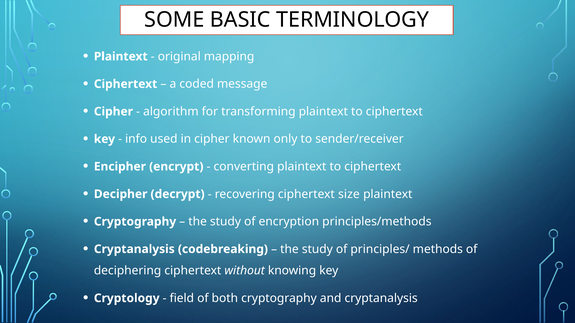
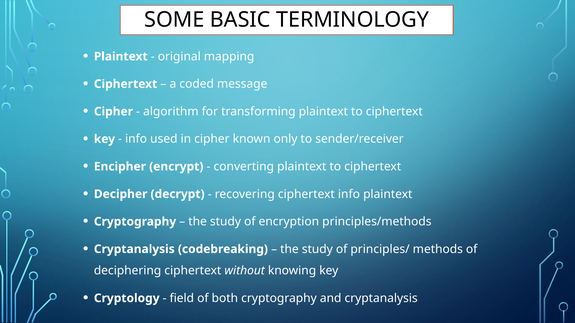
ciphertext size: size -> info
